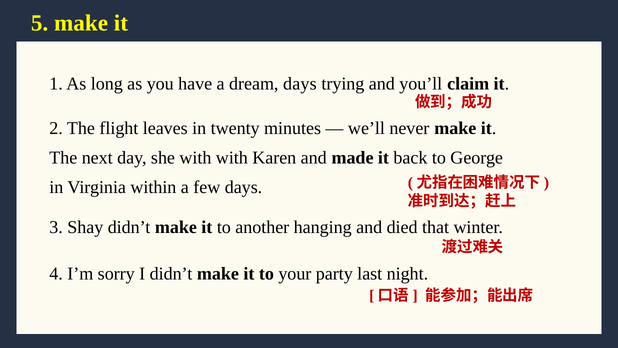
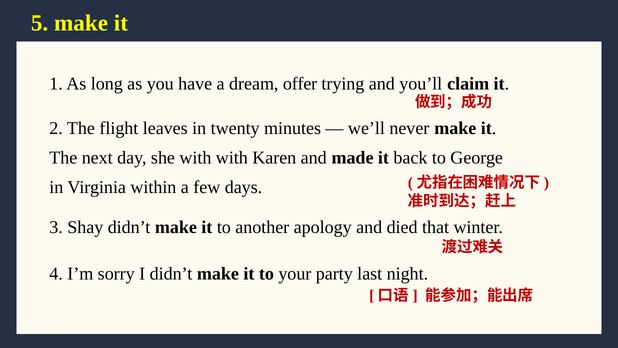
dream days: days -> offer
hanging: hanging -> apology
